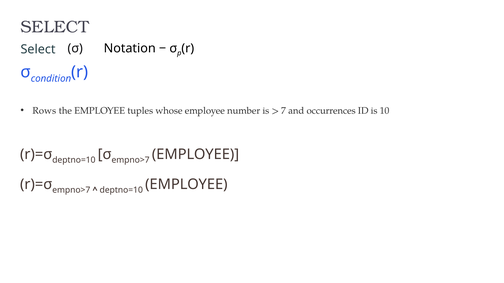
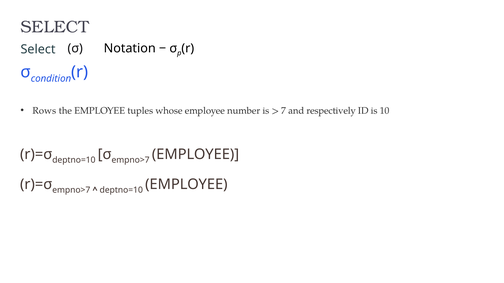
occurrences: occurrences -> respectively
